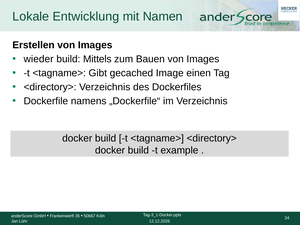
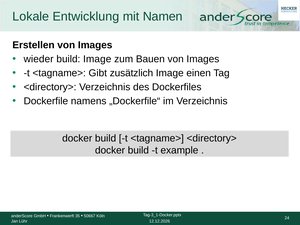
build Mittels: Mittels -> Image
gecached: gecached -> zusätzlich
